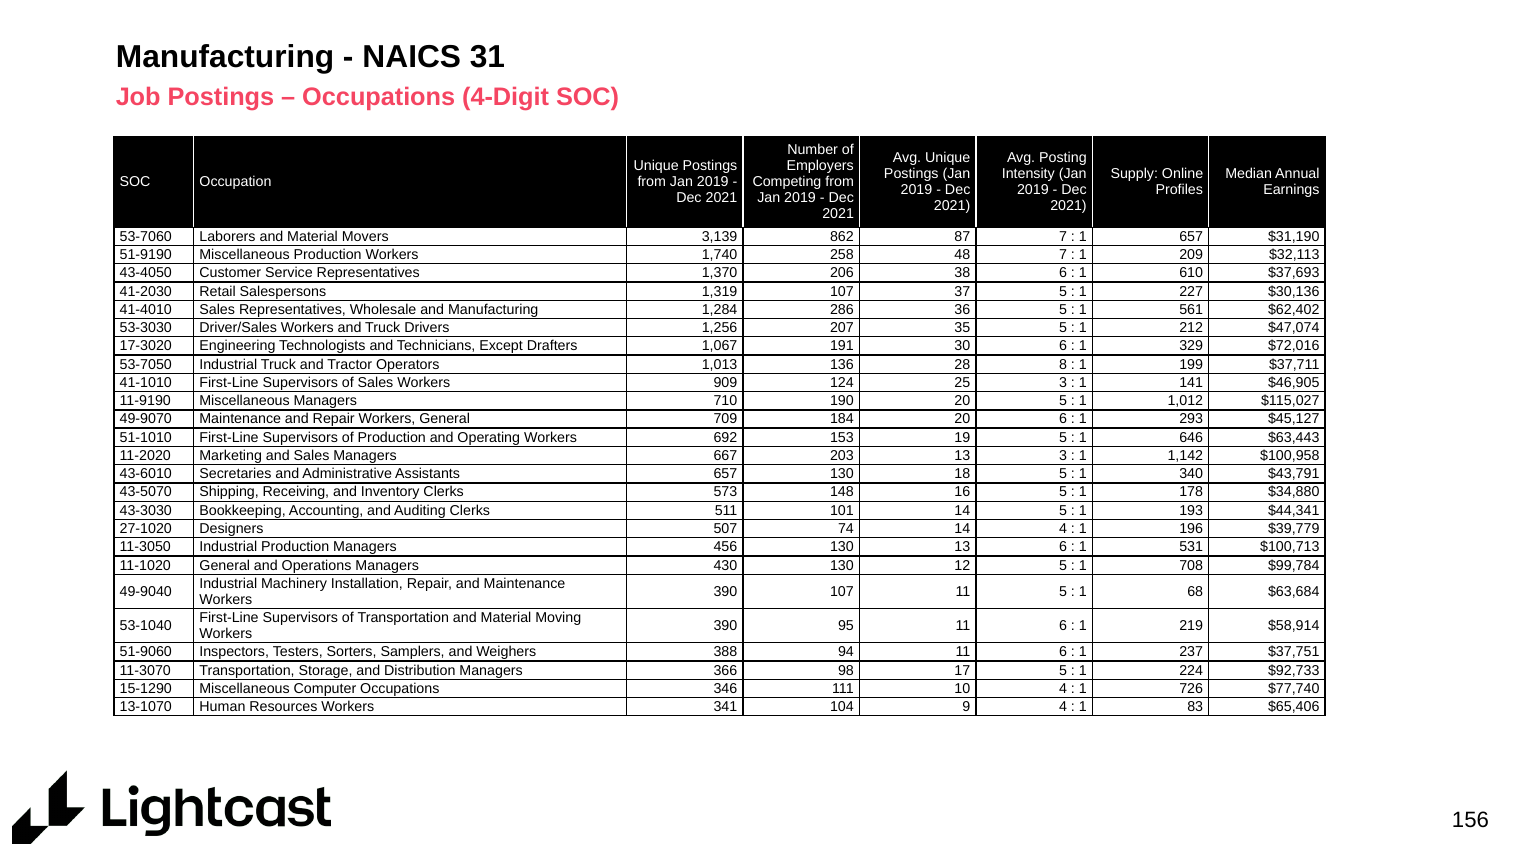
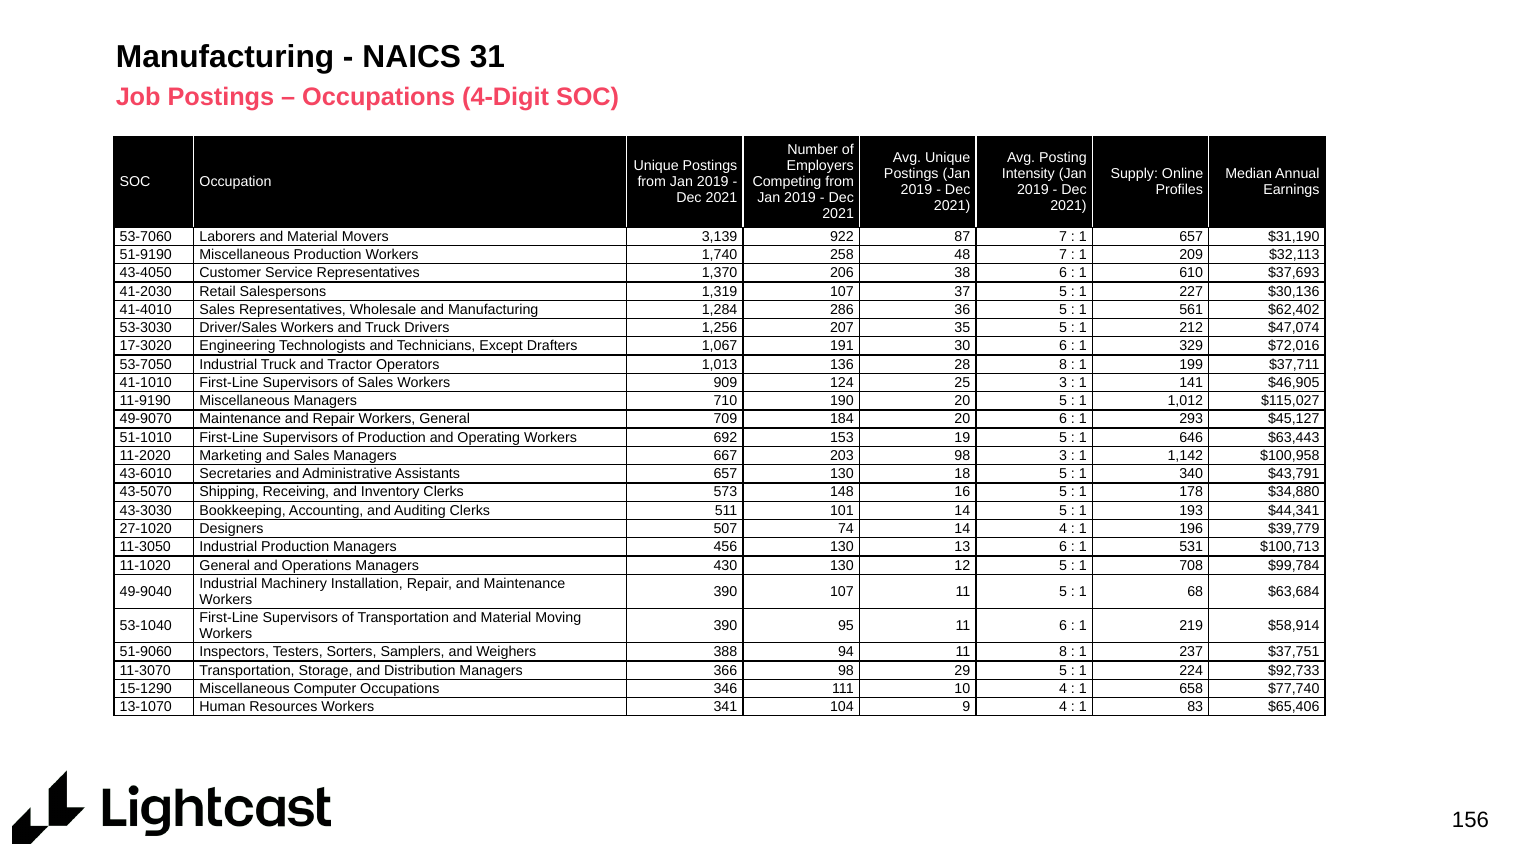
862: 862 -> 922
203 13: 13 -> 98
94 11 6: 6 -> 8
17: 17 -> 29
726: 726 -> 658
